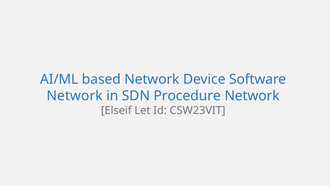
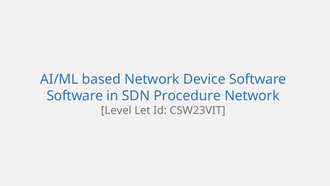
Network at (75, 96): Network -> Software
Elseif: Elseif -> Level
